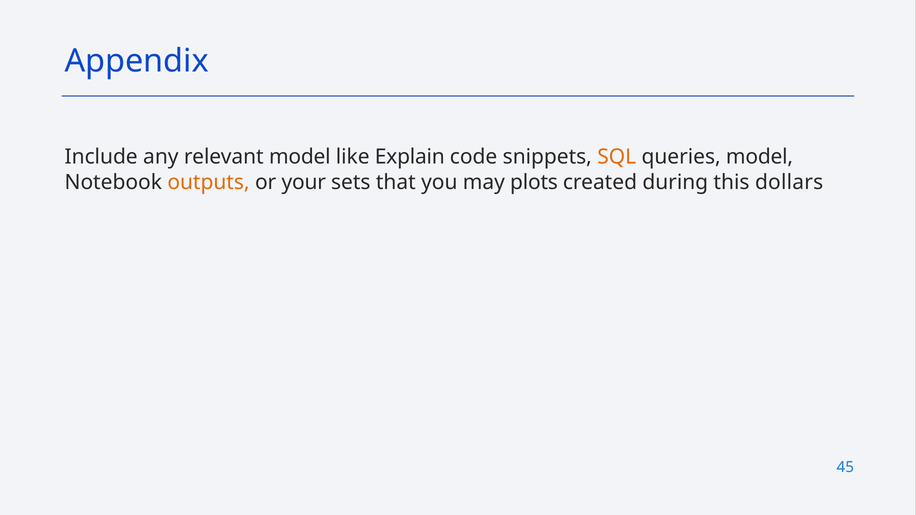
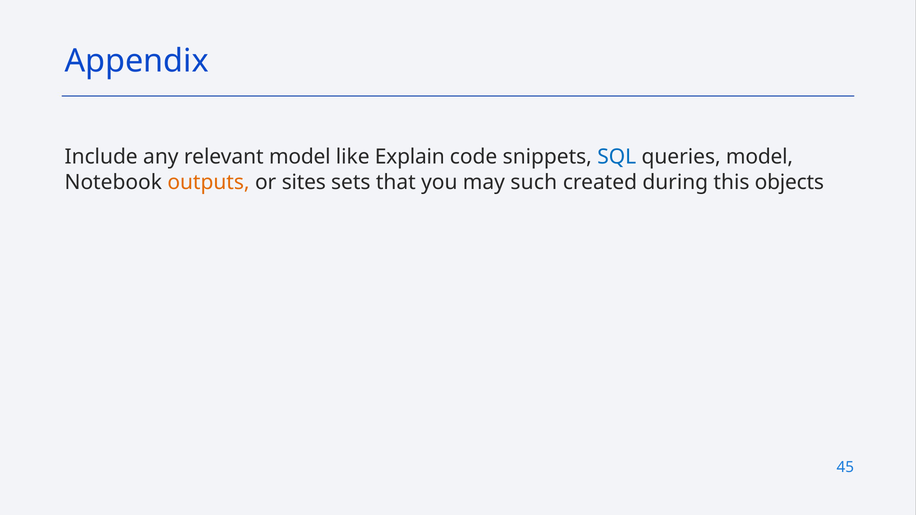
SQL colour: orange -> blue
your: your -> sites
plots: plots -> such
dollars: dollars -> objects
